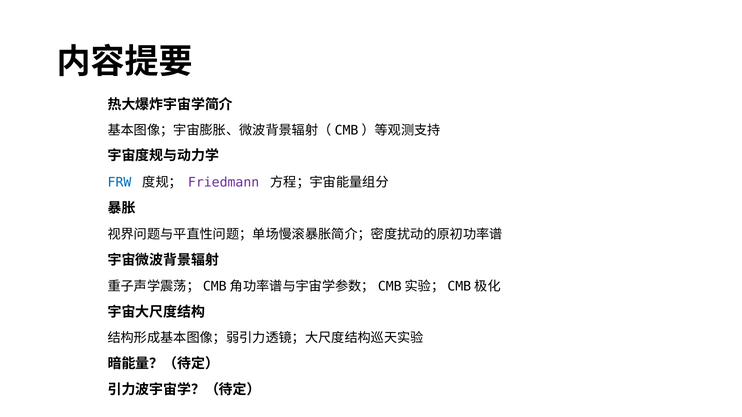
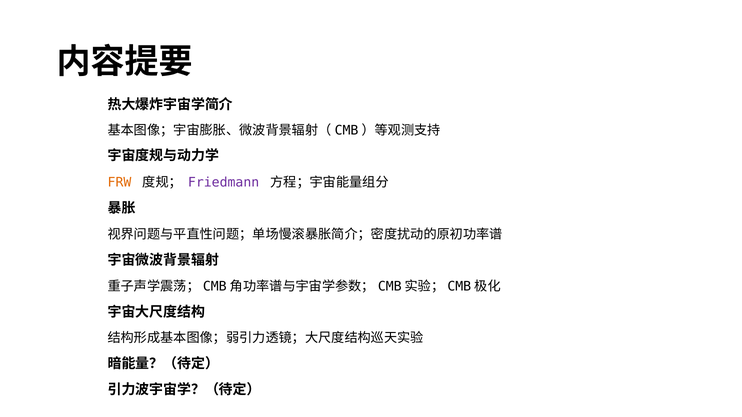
FRW colour: blue -> orange
